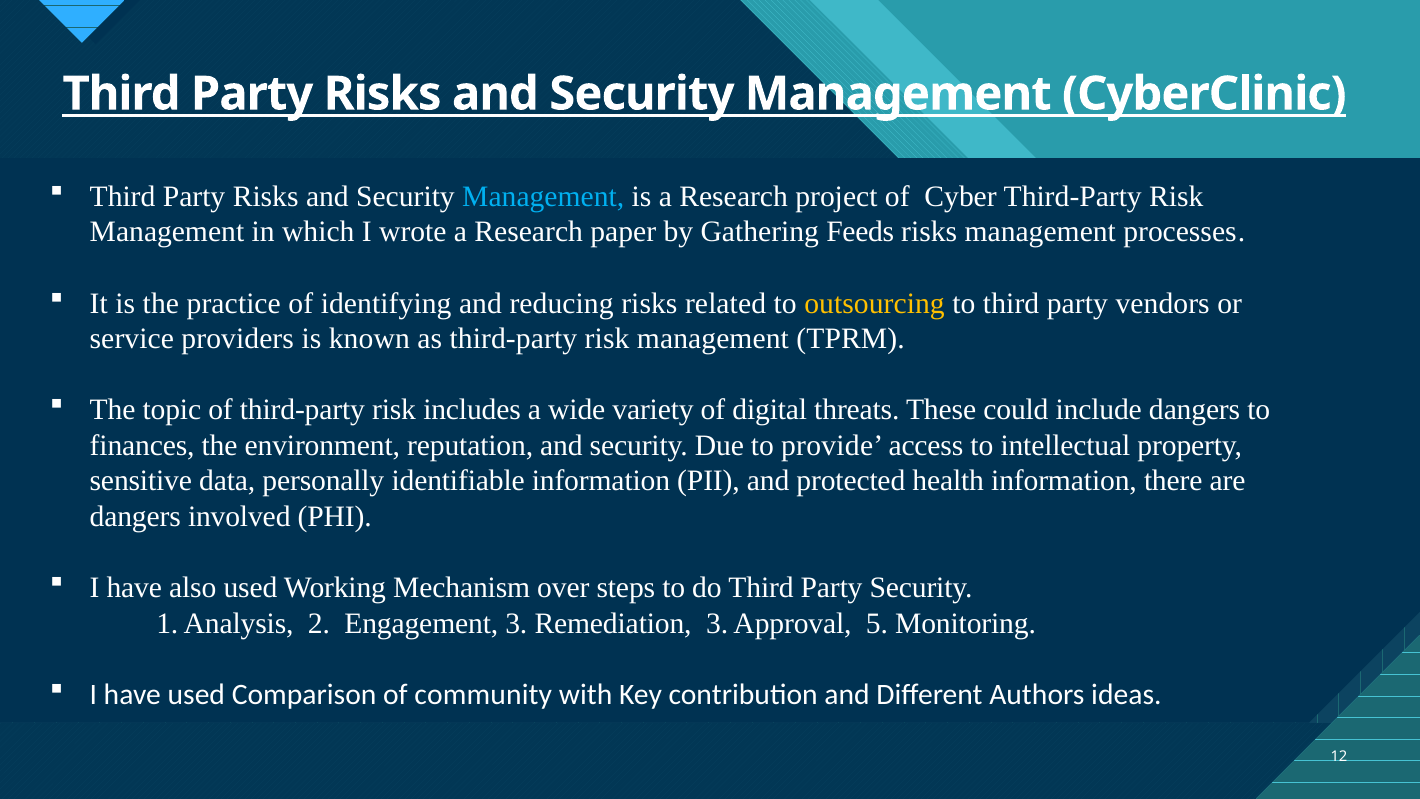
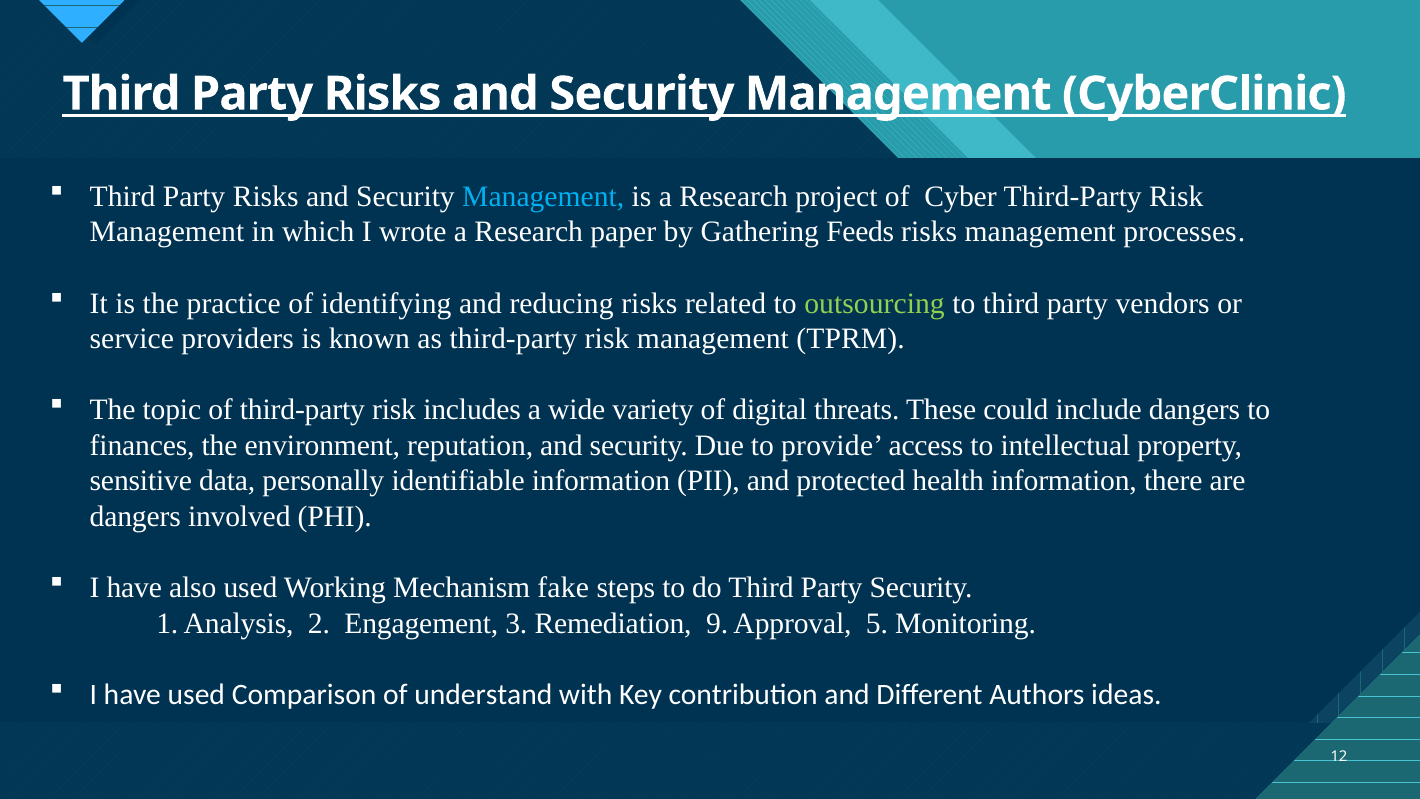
outsourcing colour: yellow -> light green
over: over -> fake
Remediation 3: 3 -> 9
community: community -> understand
